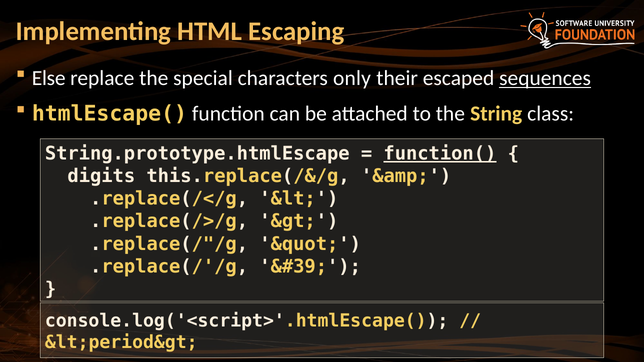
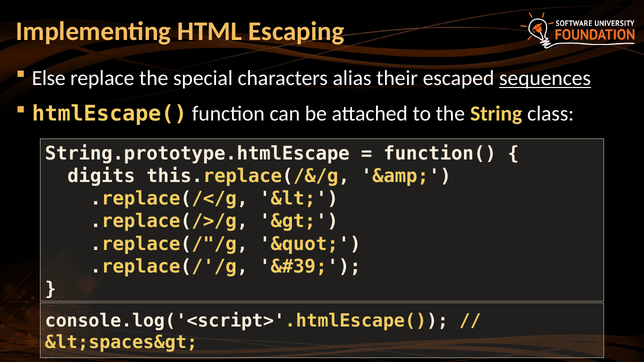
only: only -> alias
function( underline: present -> none
&lt;period&gt: &lt;period&gt -> &lt;spaces&gt
